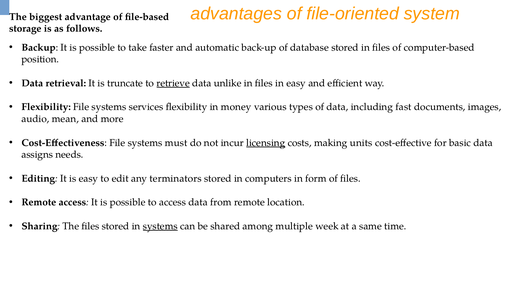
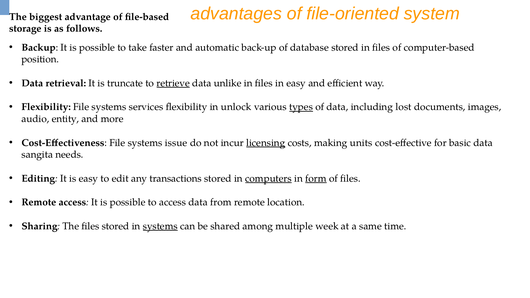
money: money -> unlock
types underline: none -> present
fast: fast -> lost
mean: mean -> entity
must: must -> issue
assigns: assigns -> sangita
terminators: terminators -> transactions
computers underline: none -> present
form underline: none -> present
